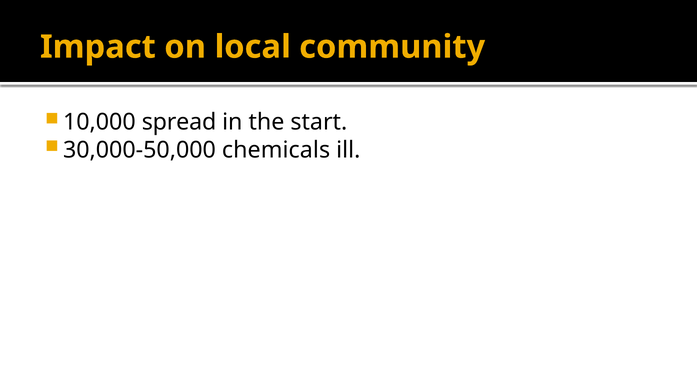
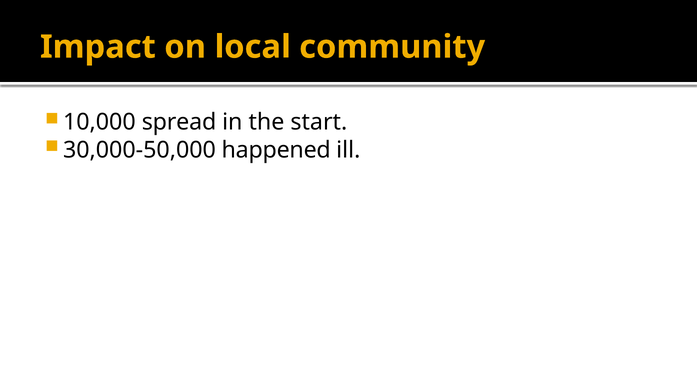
chemicals: chemicals -> happened
